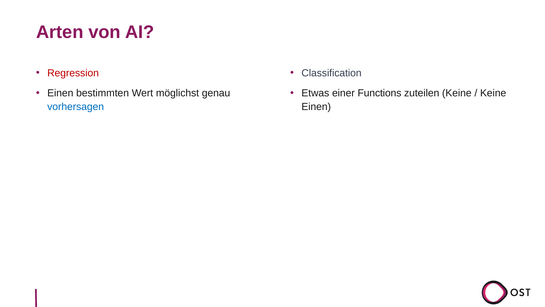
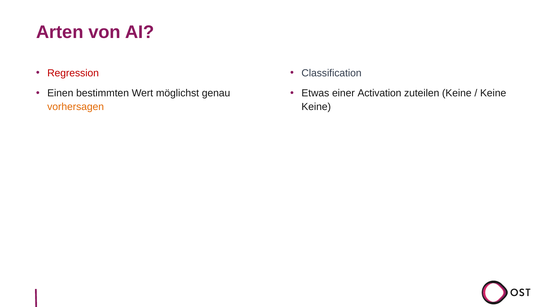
Functions: Functions -> Activation
vorhersagen colour: blue -> orange
Einen at (316, 107): Einen -> Keine
